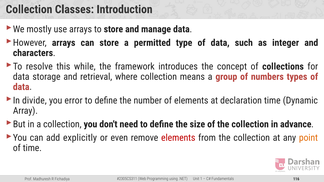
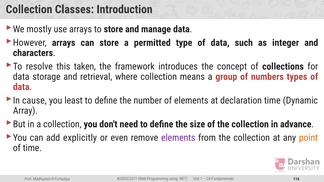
while: while -> taken
divide: divide -> cause
error: error -> least
elements at (178, 138) colour: red -> purple
